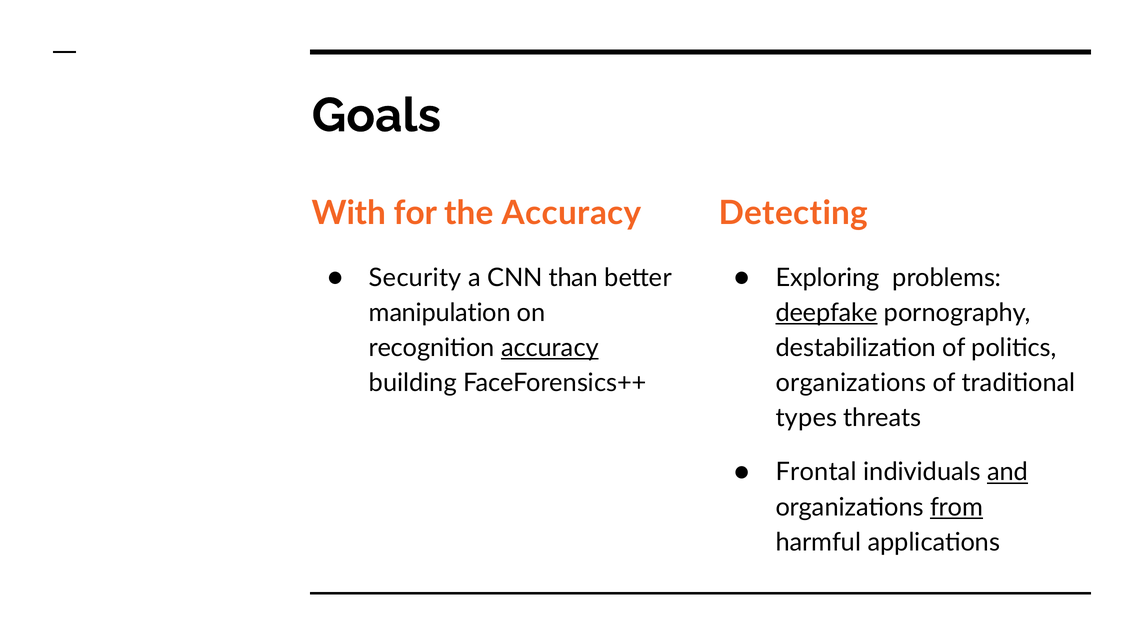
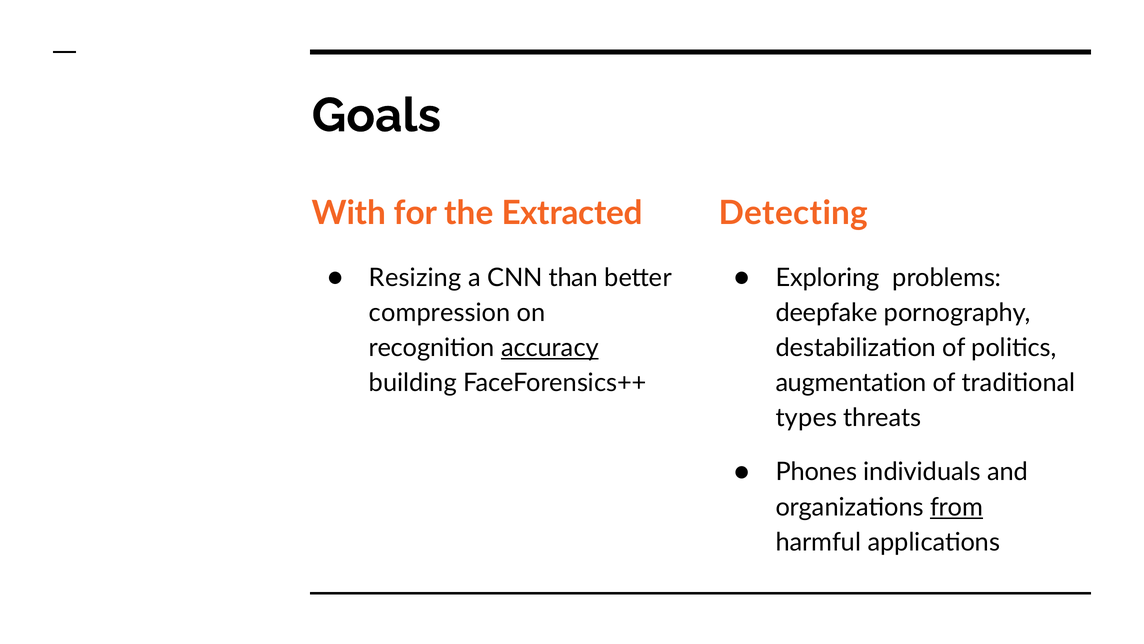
the Accuracy: Accuracy -> Extracted
Security: Security -> Resizing
manipulation: manipulation -> compression
deepfake underline: present -> none
organizations at (851, 383): organizations -> augmentation
Frontal: Frontal -> Phones
and underline: present -> none
